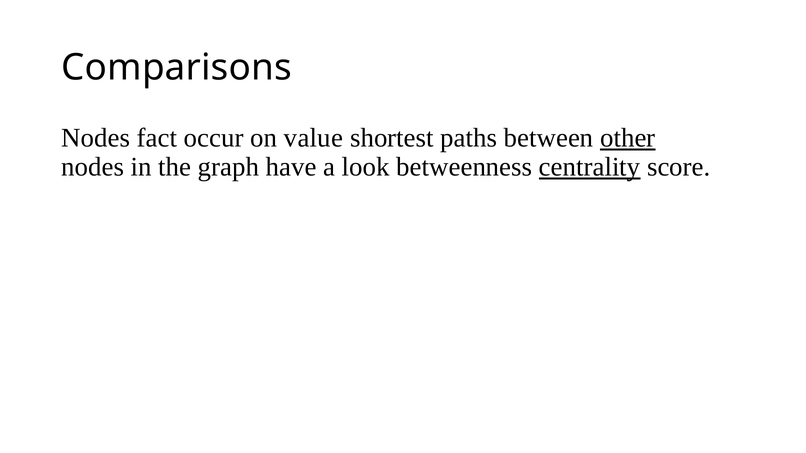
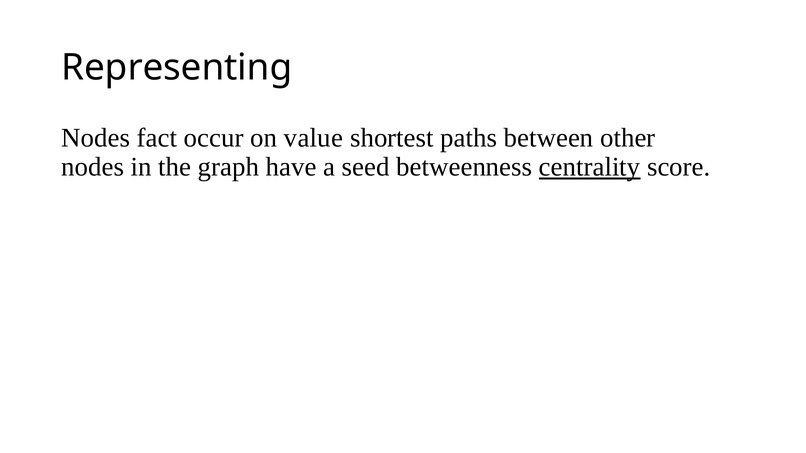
Comparisons: Comparisons -> Representing
other underline: present -> none
look: look -> seed
